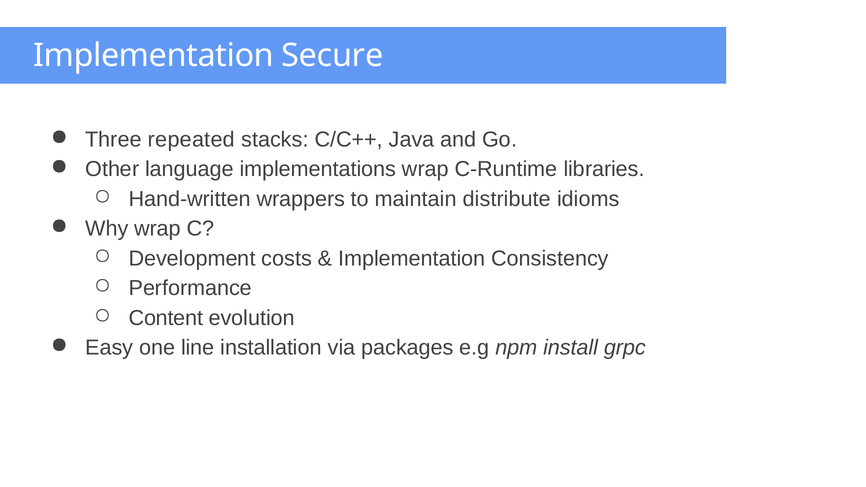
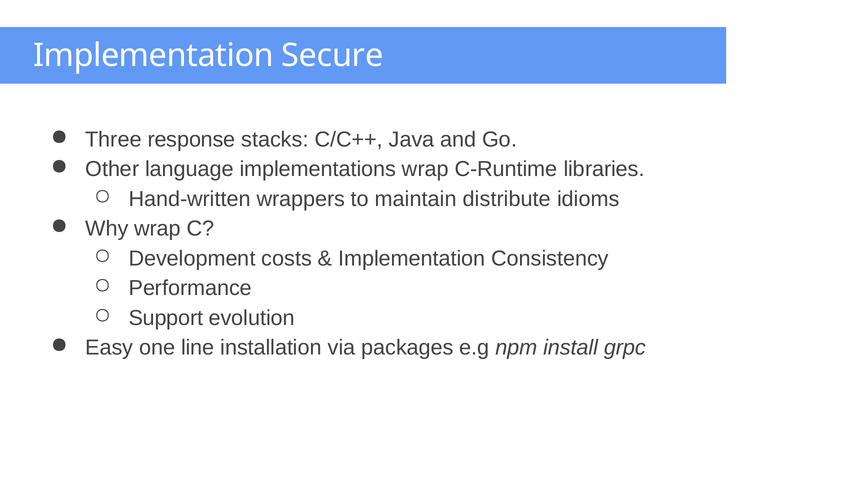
repeated: repeated -> response
Content: Content -> Support
